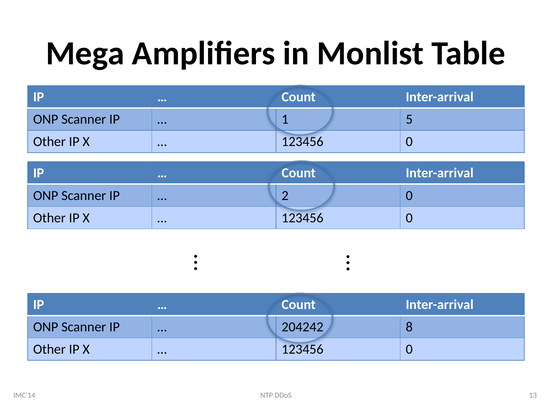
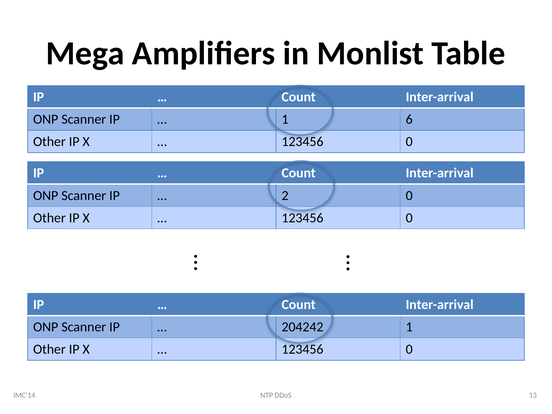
5: 5 -> 6
8 at (409, 327): 8 -> 1
